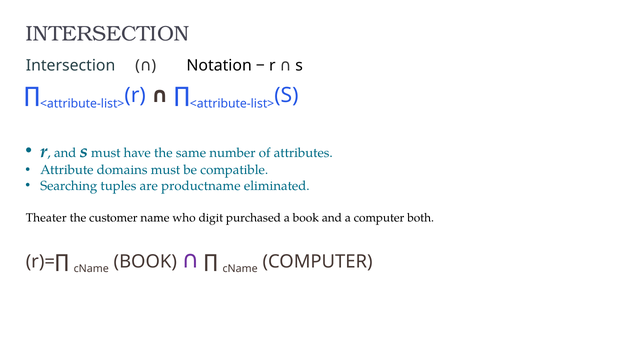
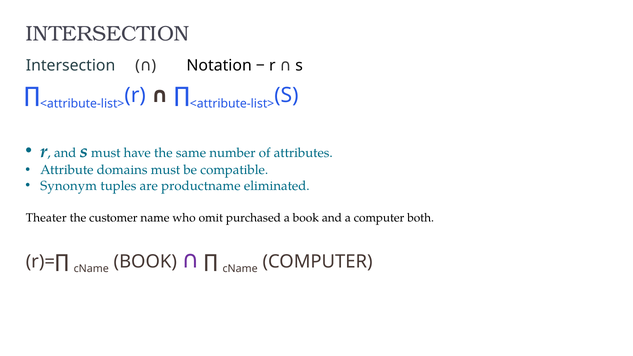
Searching: Searching -> Synonym
digit: digit -> omit
